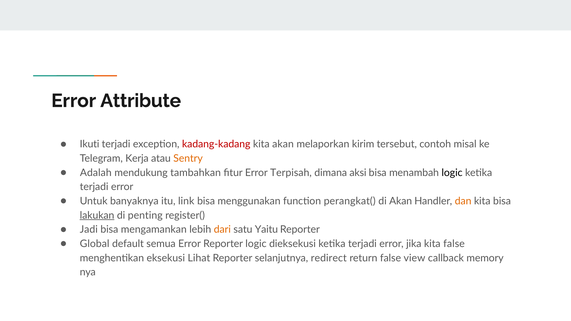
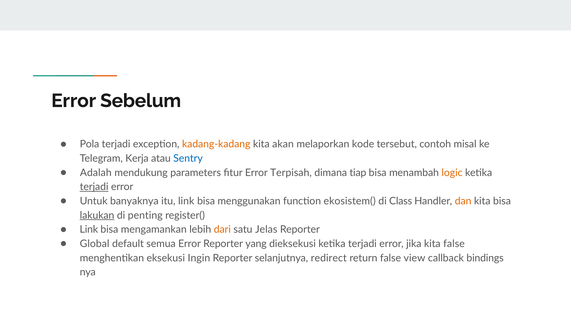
Attribute: Attribute -> Sebelum
Ikuti: Ikuti -> Pola
kadang-kadang colour: red -> orange
kirim: kirim -> kode
Sentry colour: orange -> blue
tambahkan: tambahkan -> parameters
aksi: aksi -> tiap
logic at (452, 173) colour: black -> orange
terjadi at (94, 187) underline: none -> present
perangkat(: perangkat( -> ekosistem(
di Akan: Akan -> Class
Jadi at (89, 230): Jadi -> Link
Yaitu: Yaitu -> Jelas
Reporter logic: logic -> yang
Lihat: Lihat -> Ingin
memory: memory -> bindings
